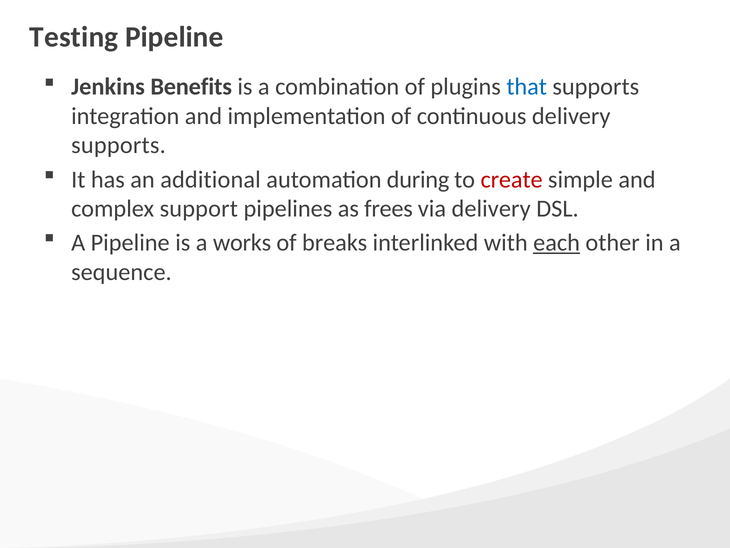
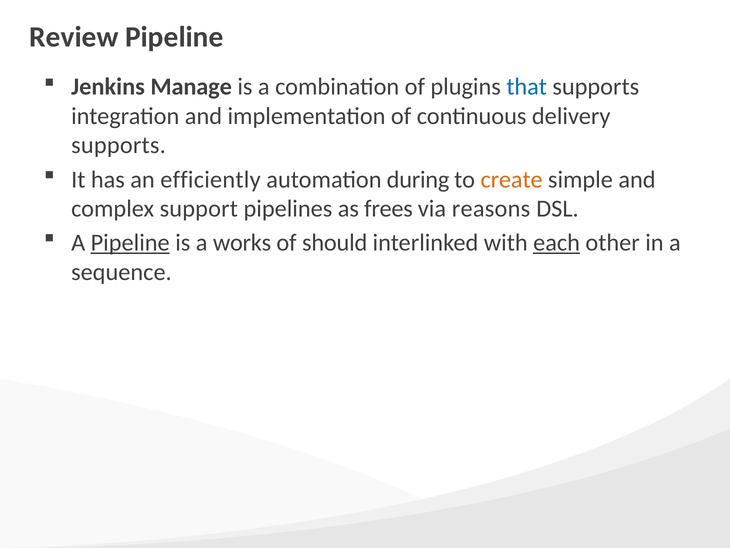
Testing: Testing -> Review
Benefits: Benefits -> Manage
additional: additional -> efficiently
create colour: red -> orange
via delivery: delivery -> reasons
Pipeline at (130, 243) underline: none -> present
breaks: breaks -> should
